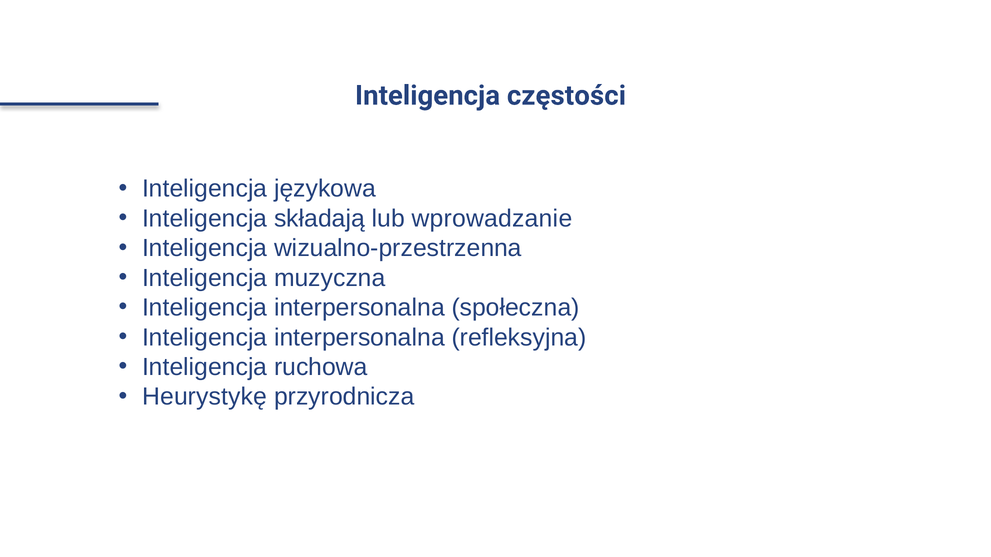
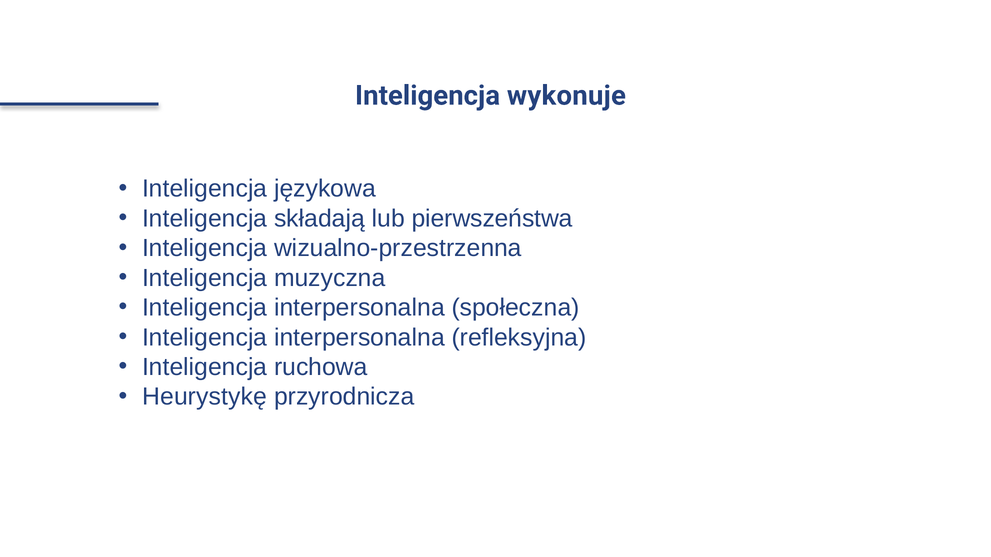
częstości: częstości -> wykonuje
wprowadzanie: wprowadzanie -> pierwszeństwa
